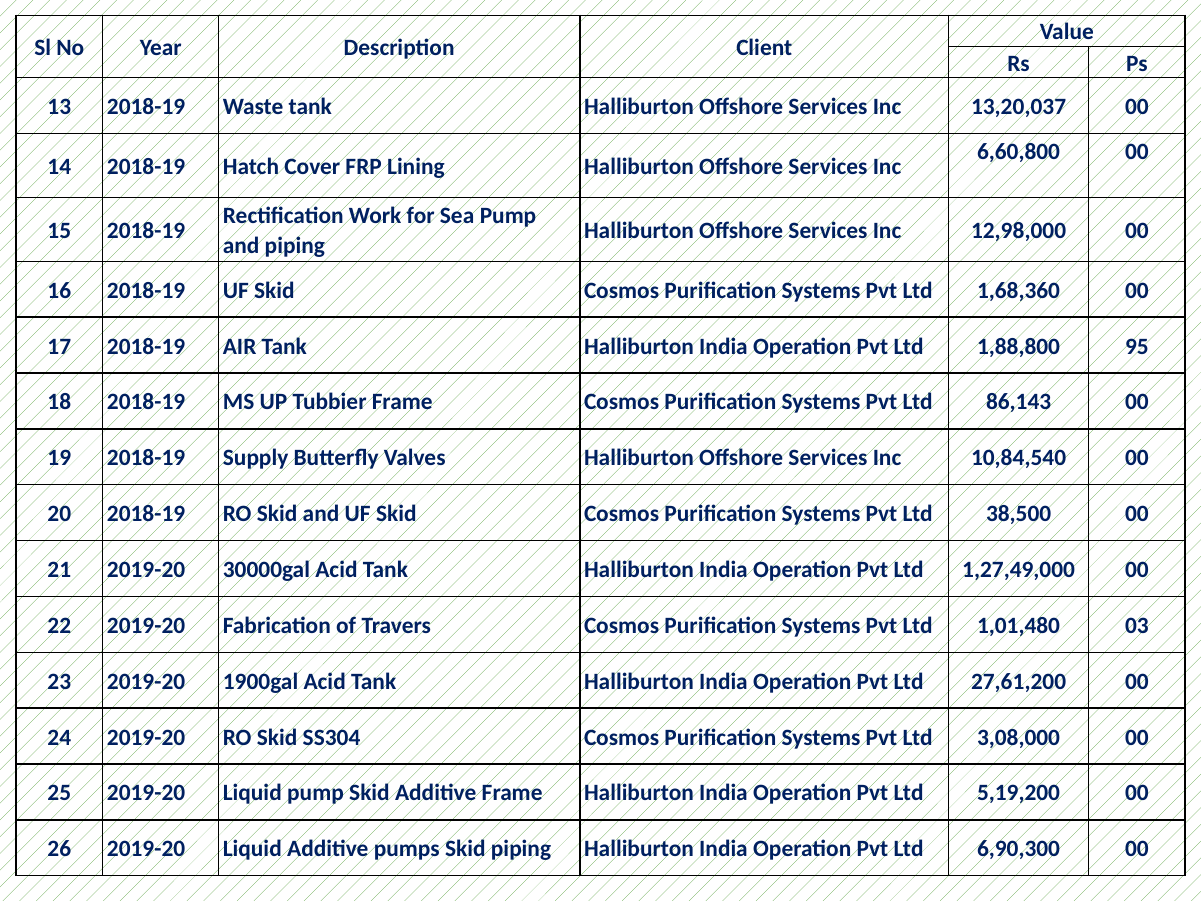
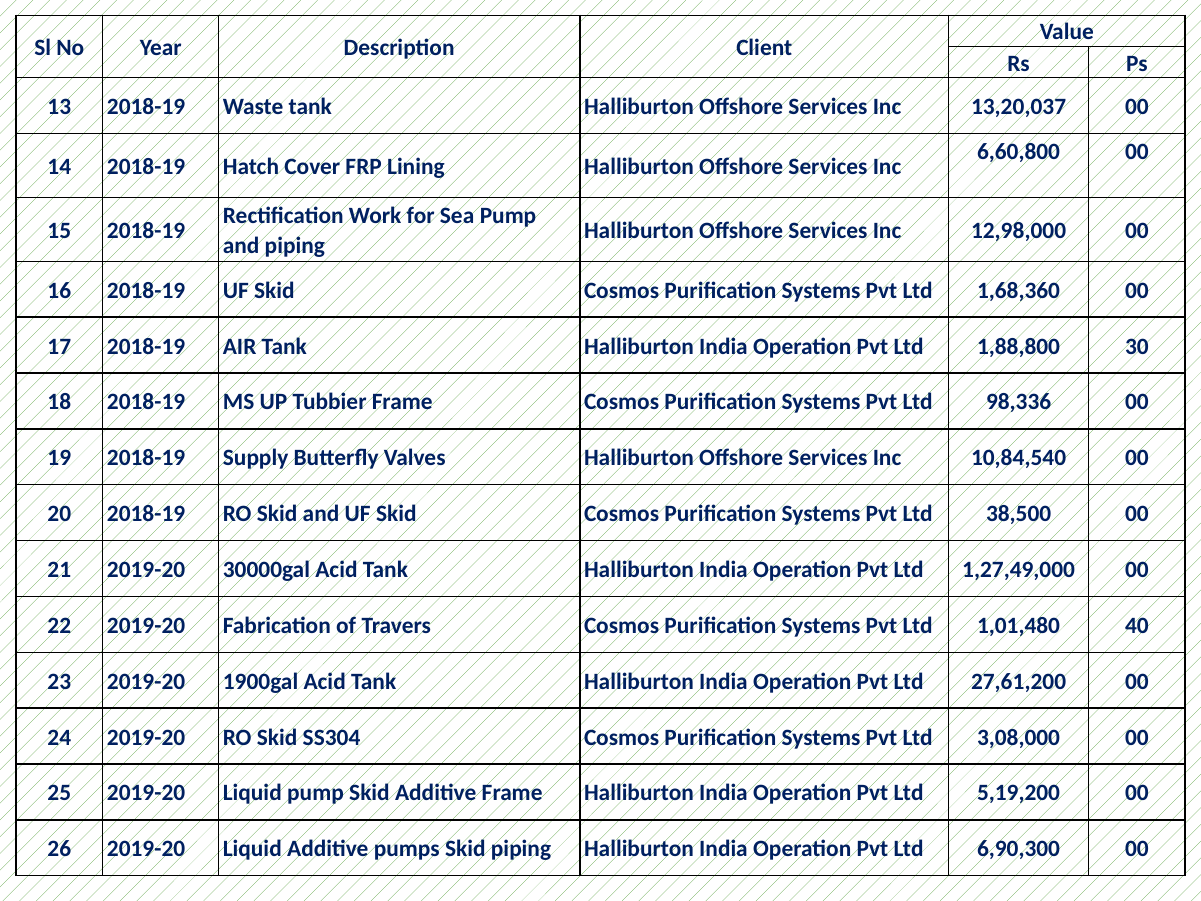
95: 95 -> 30
86,143: 86,143 -> 98,336
03: 03 -> 40
